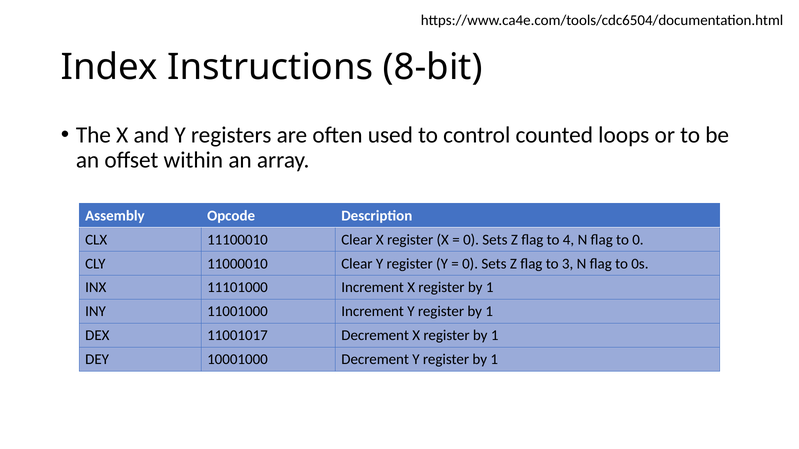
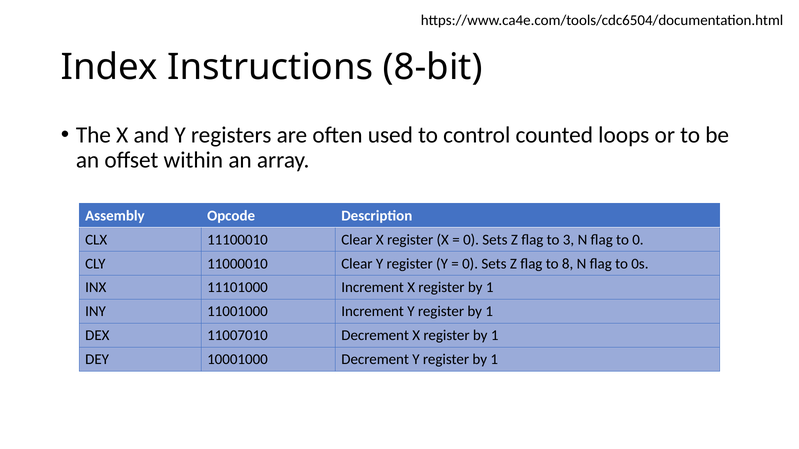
4: 4 -> 3
3: 3 -> 8
11001017: 11001017 -> 11007010
